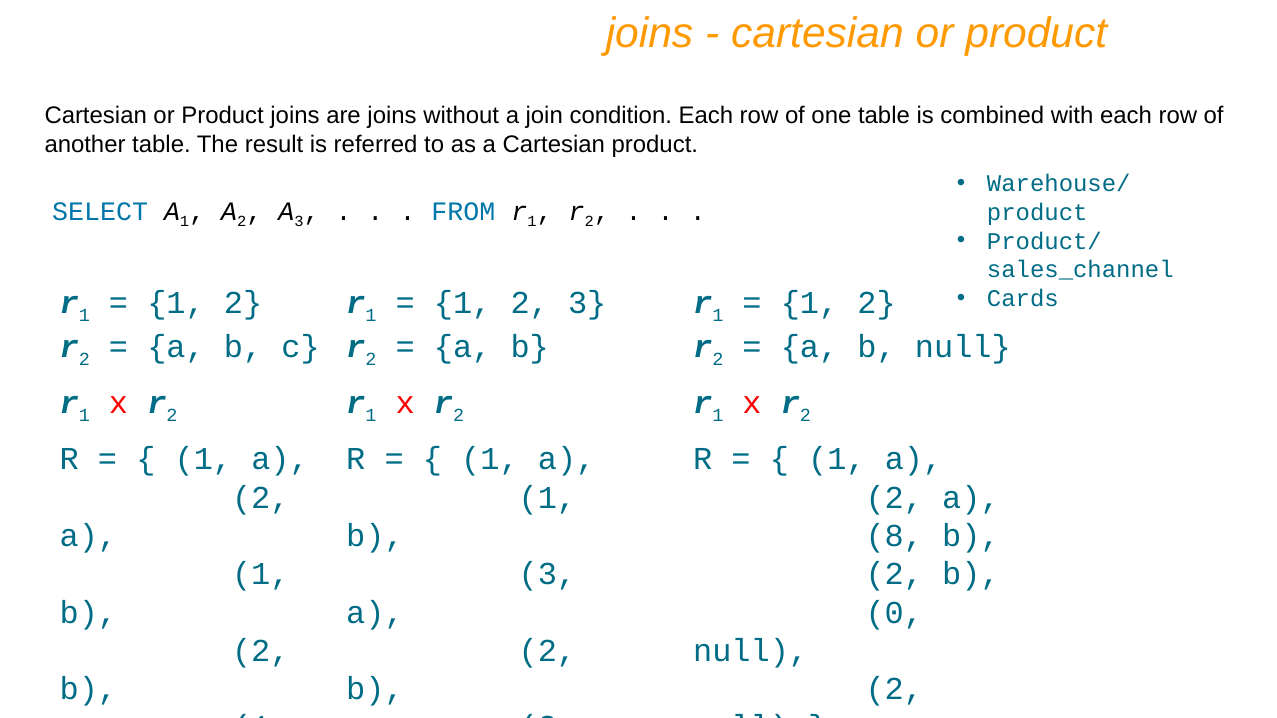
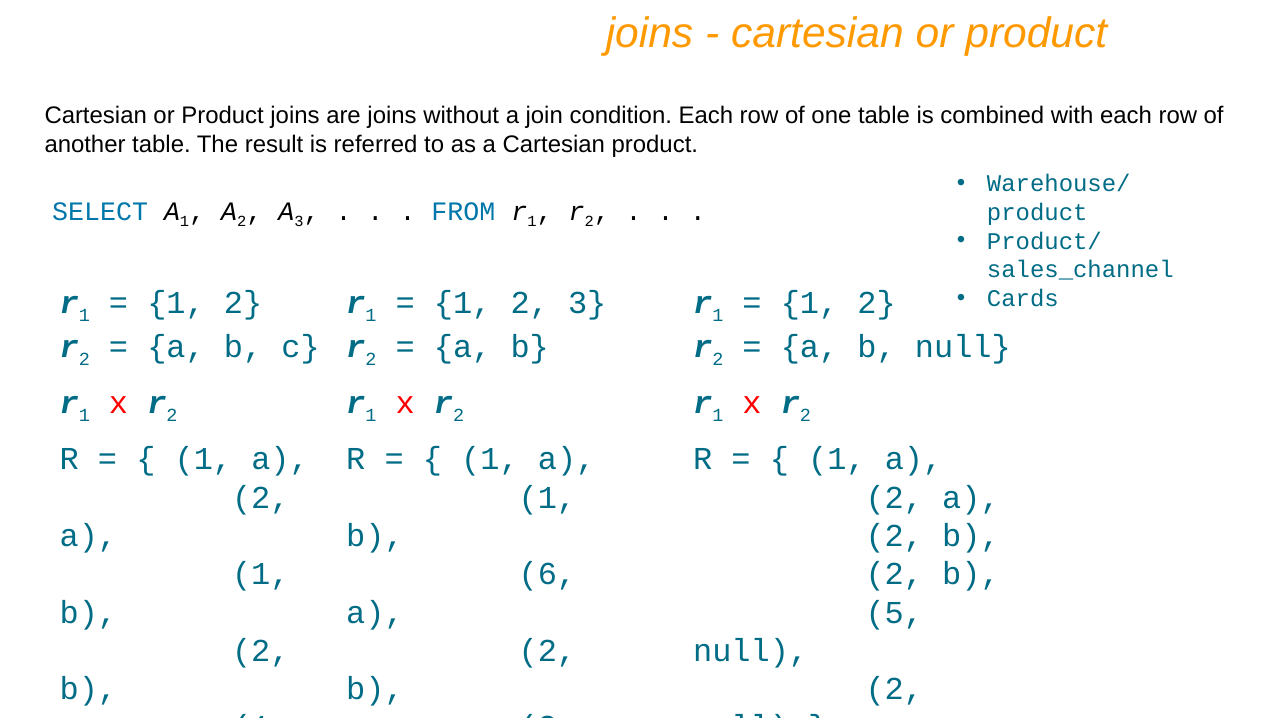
8 at (894, 536): 8 -> 2
3 at (547, 574): 3 -> 6
0: 0 -> 5
